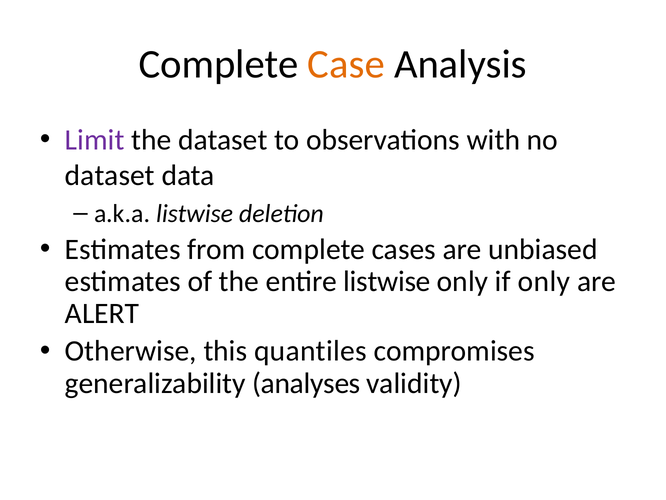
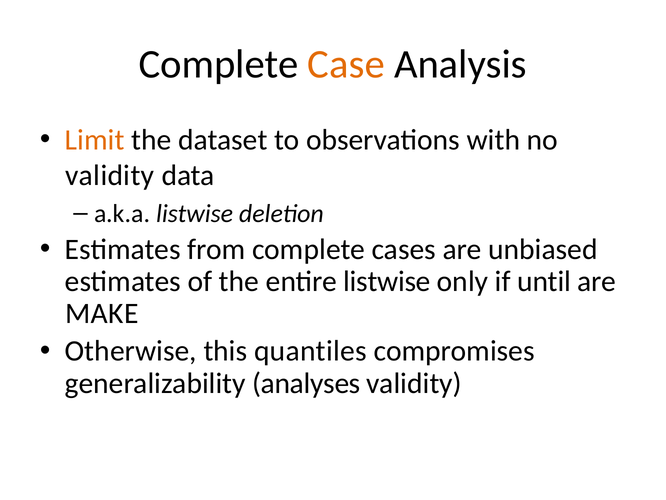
Limit colour: purple -> orange
dataset at (110, 175): dataset -> validity
if only: only -> until
ALERT: ALERT -> MAKE
